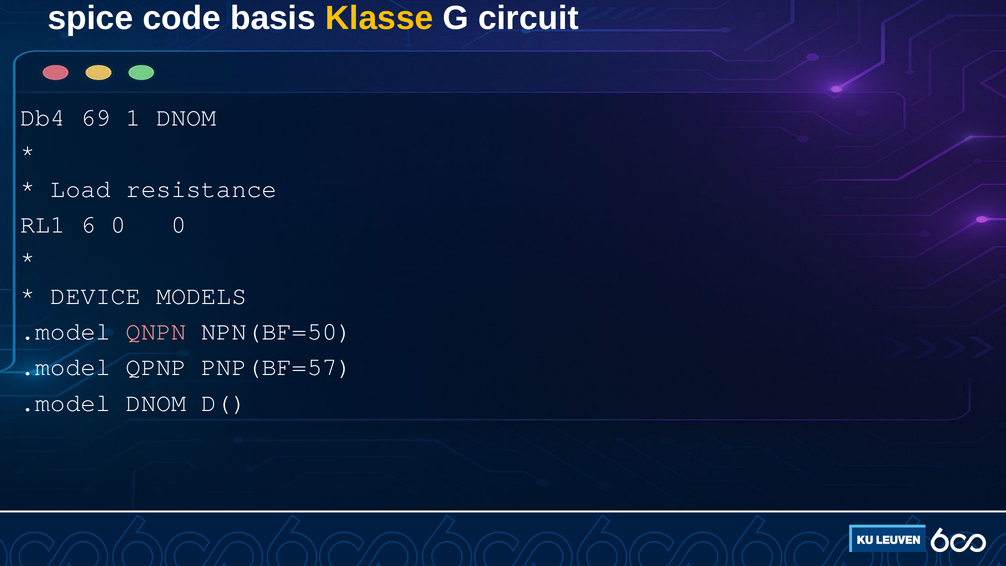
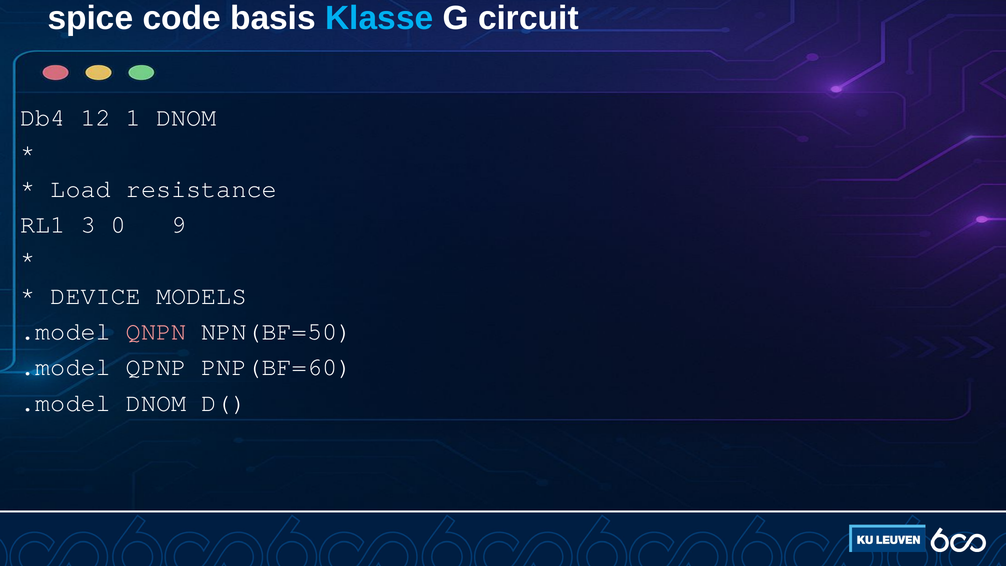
Klasse colour: yellow -> light blue
69: 69 -> 12
6: 6 -> 3
0 0: 0 -> 9
PNP(BF=57: PNP(BF=57 -> PNP(BF=60
